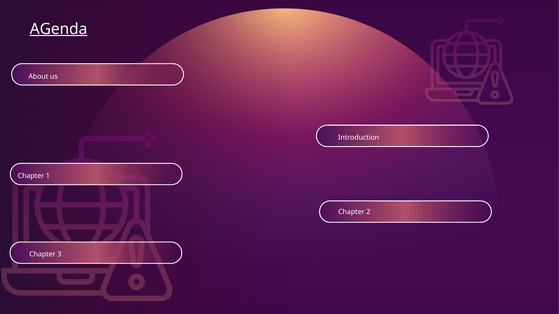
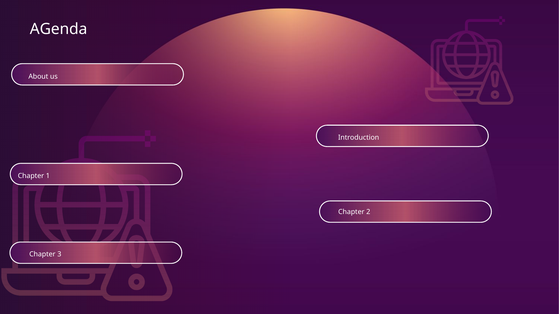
AGenda underline: present -> none
